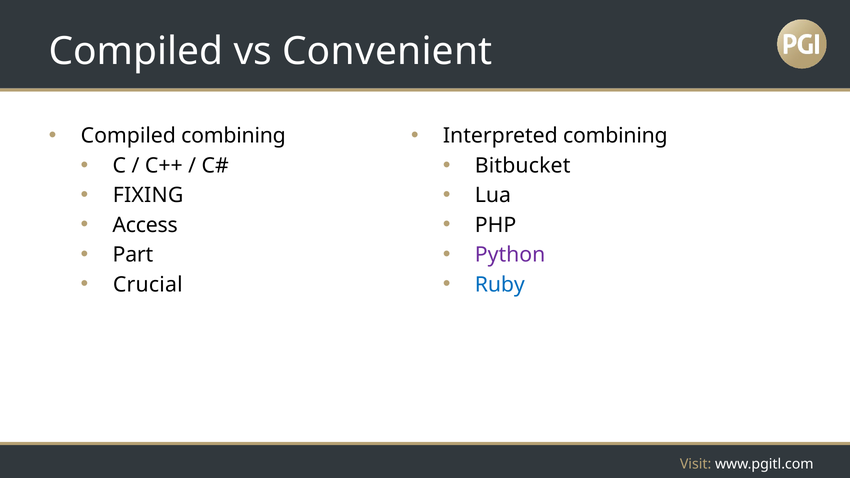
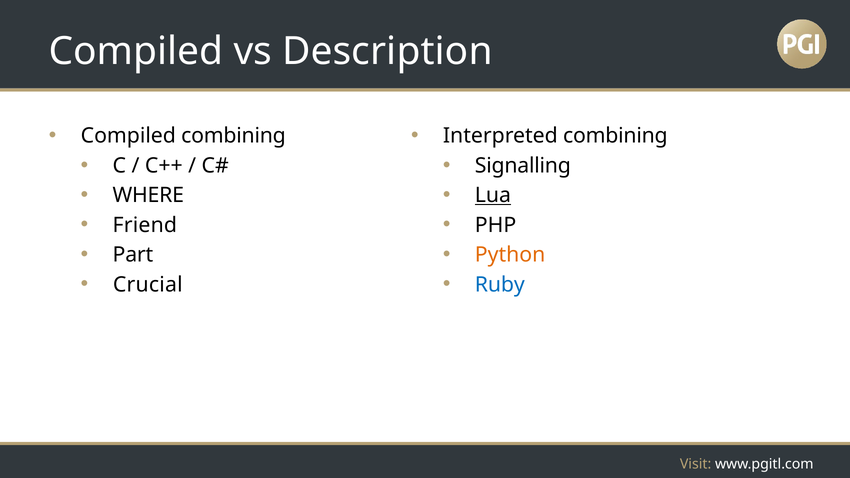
Convenient: Convenient -> Description
Bitbucket: Bitbucket -> Signalling
FIXING: FIXING -> WHERE
Lua underline: none -> present
Access: Access -> Friend
Python colour: purple -> orange
